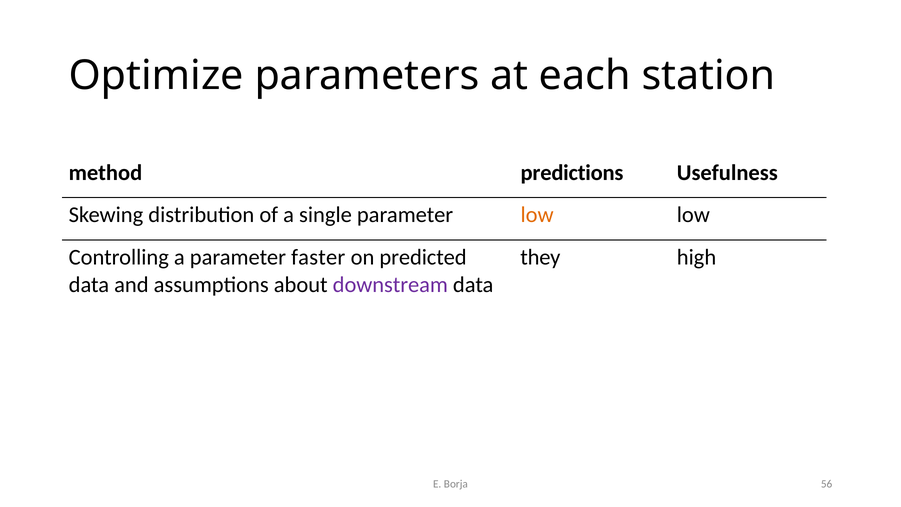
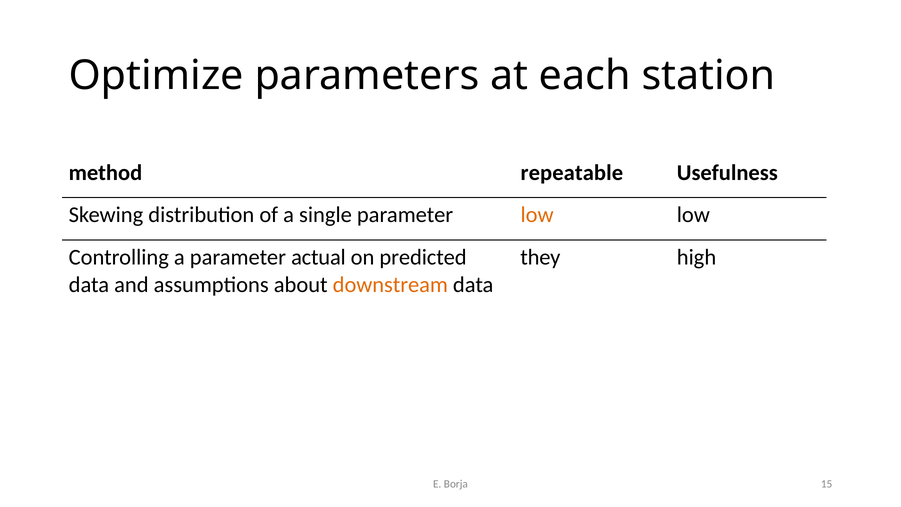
predictions: predictions -> repeatable
faster: faster -> actual
downstream colour: purple -> orange
56: 56 -> 15
